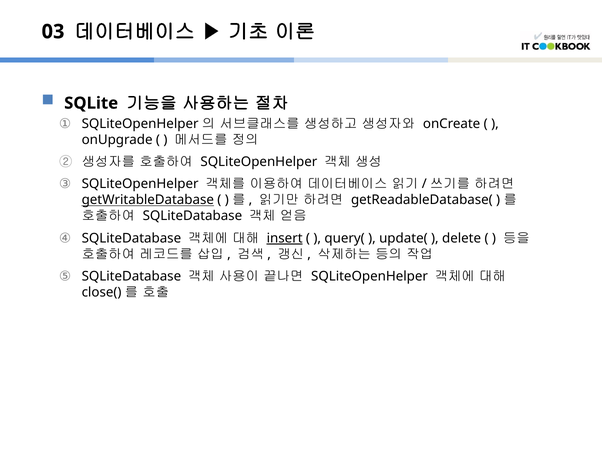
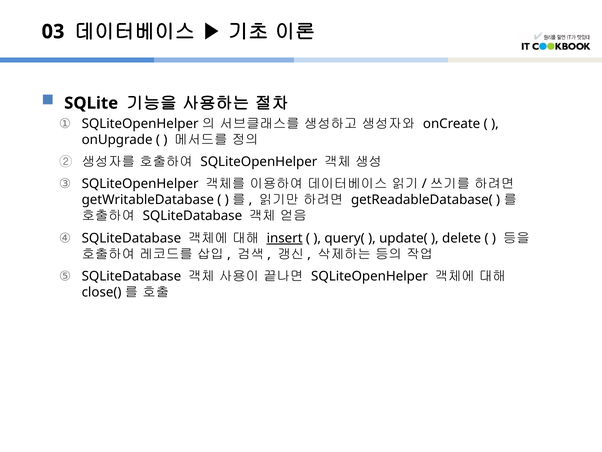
getWritableDatabase underline: present -> none
